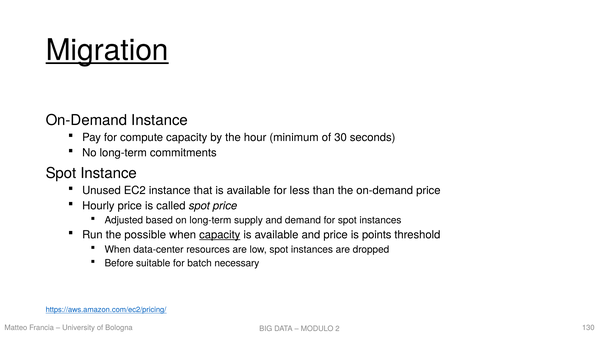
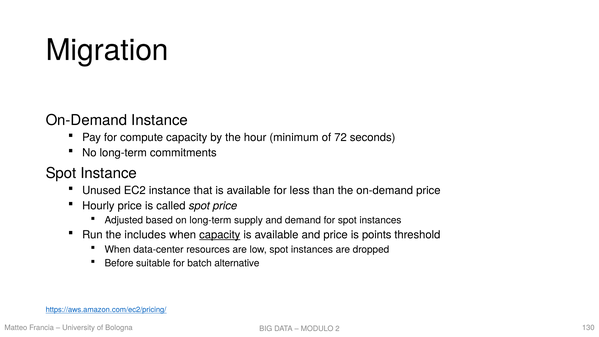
Migration underline: present -> none
30: 30 -> 72
possible: possible -> includes
necessary: necessary -> alternative
